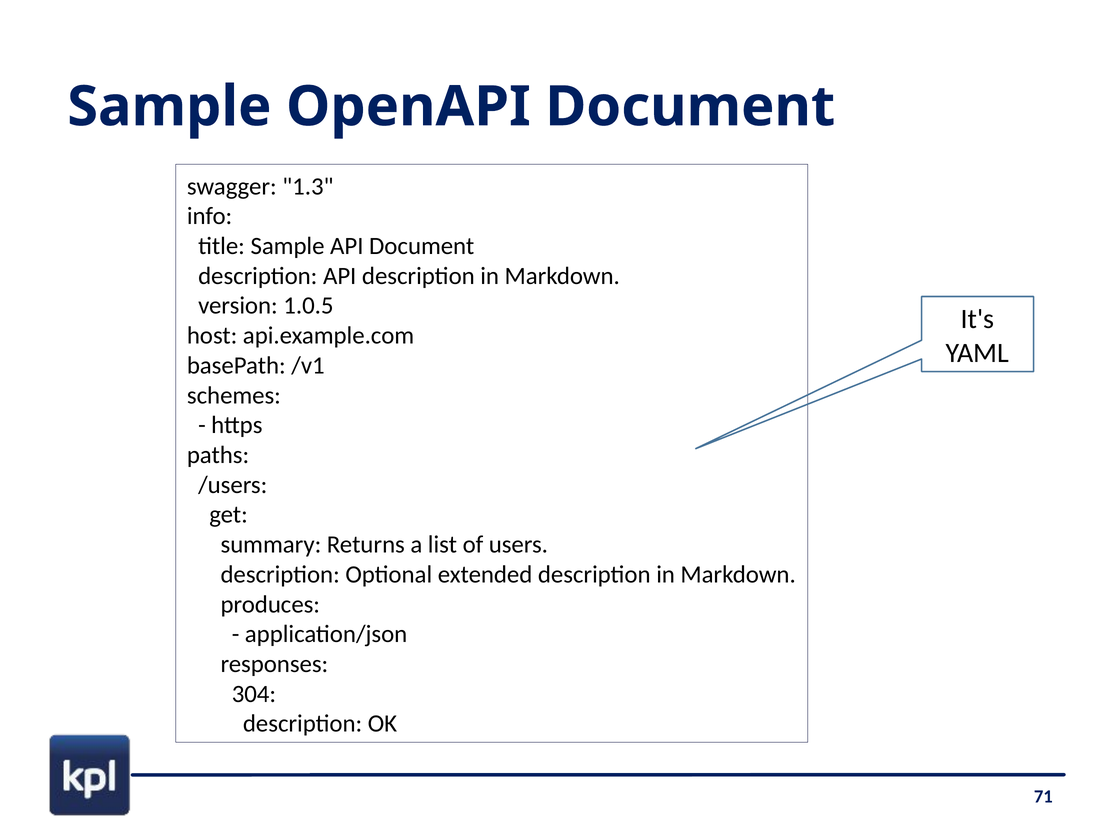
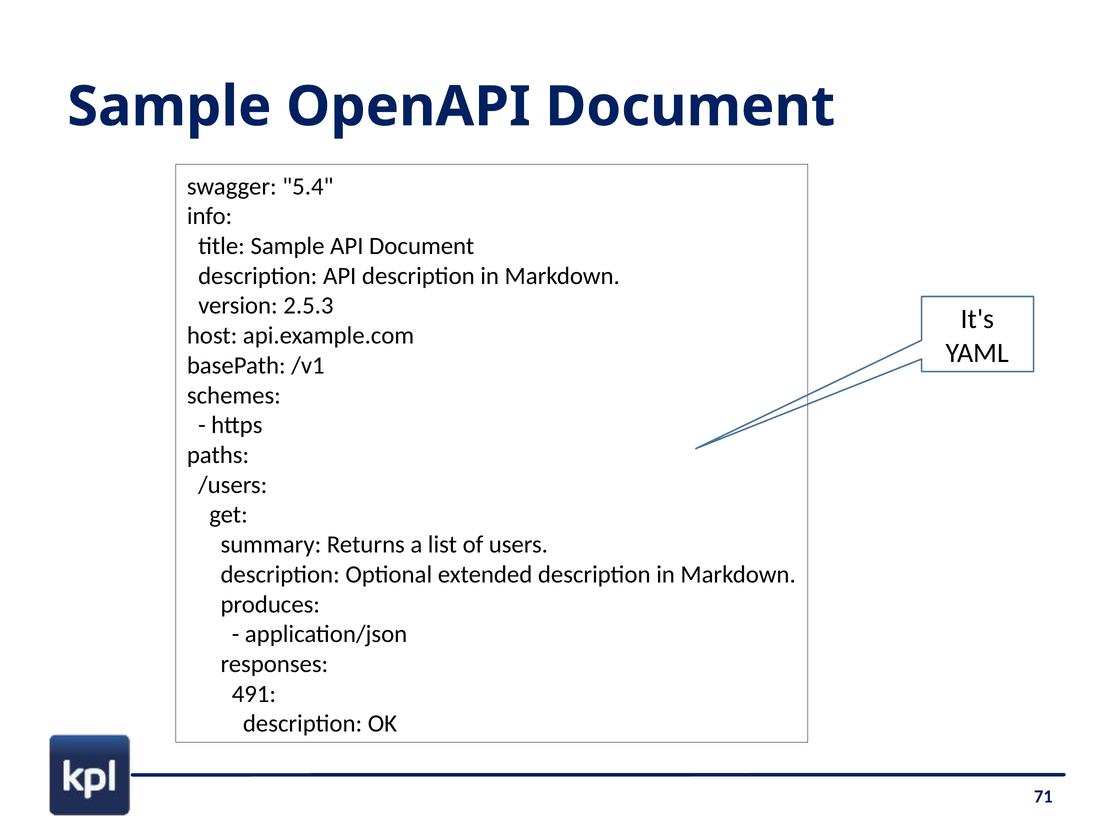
1.3: 1.3 -> 5.4
1.0.5: 1.0.5 -> 2.5.3
304: 304 -> 491
